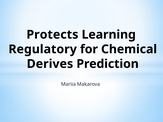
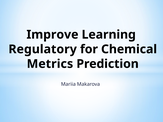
Protects: Protects -> Improve
Derives: Derives -> Metrics
